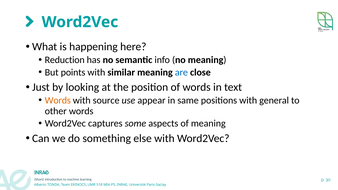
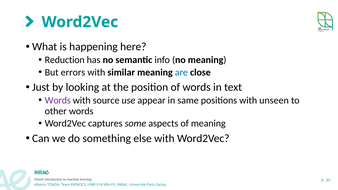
points: points -> errors
Words at (58, 100) colour: orange -> purple
general: general -> unseen
